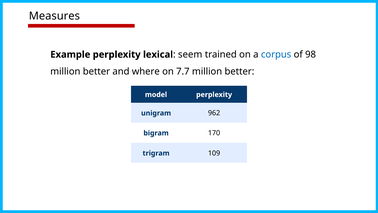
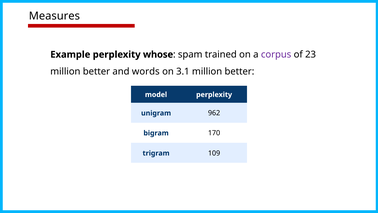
lexical: lexical -> whose
seem: seem -> spam
corpus colour: blue -> purple
98: 98 -> 23
where: where -> words
7.7: 7.7 -> 3.1
